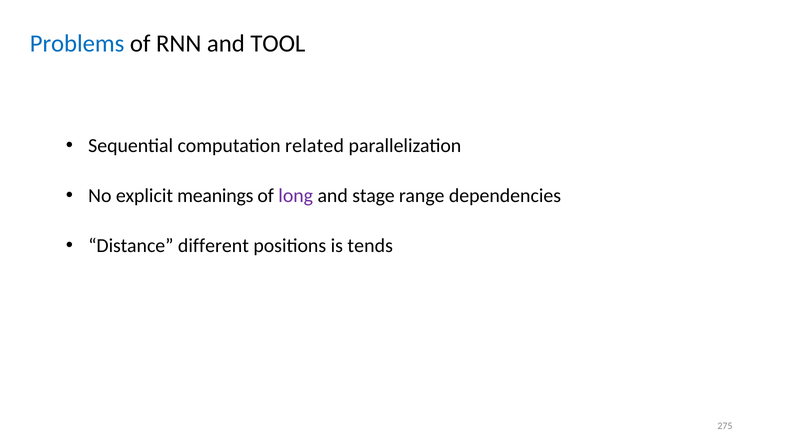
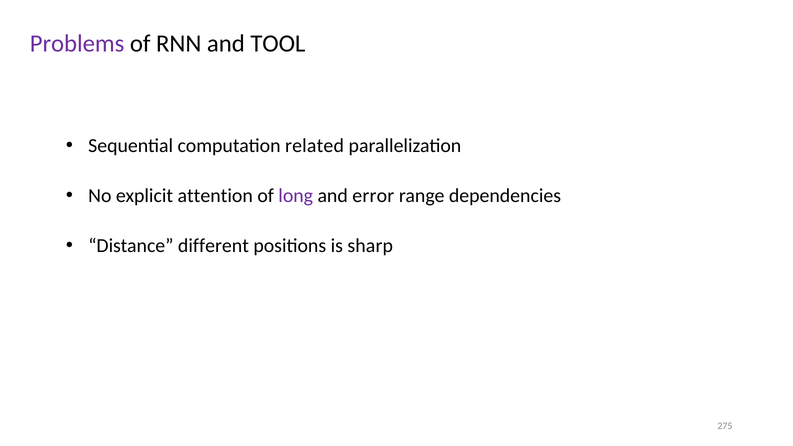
Problems colour: blue -> purple
meanings: meanings -> attention
stage: stage -> error
tends: tends -> sharp
